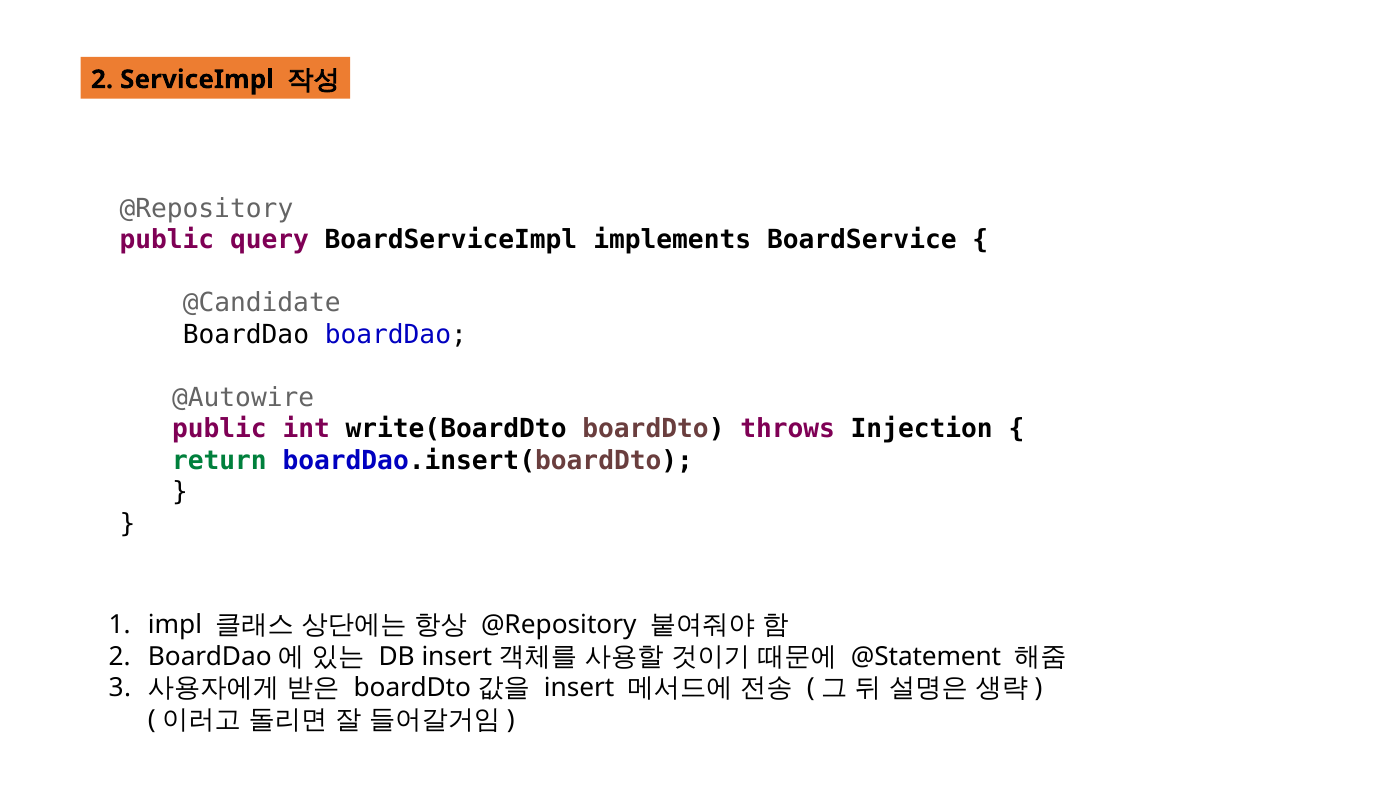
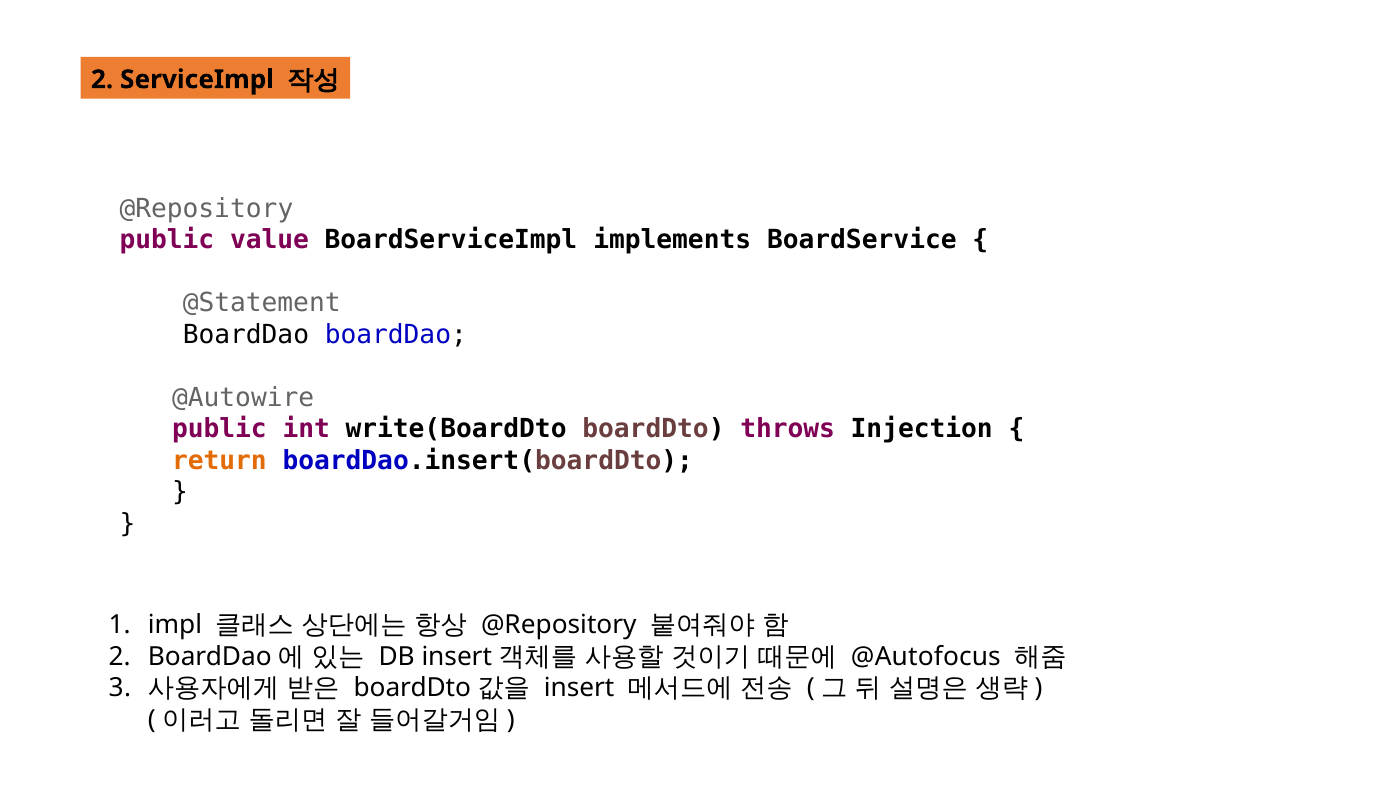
query: query -> value
@Candidate: @Candidate -> @Statement
return colour: green -> orange
@Statement: @Statement -> @Autofocus
